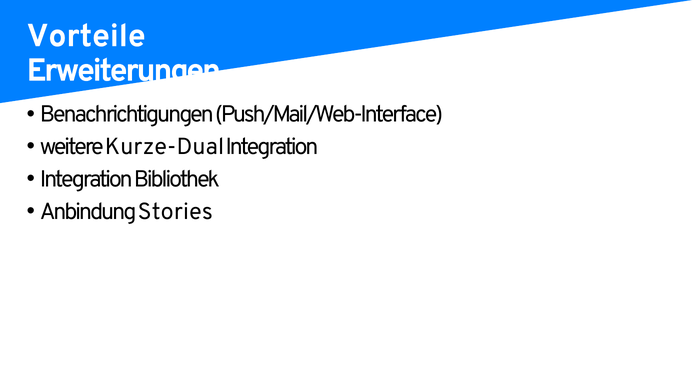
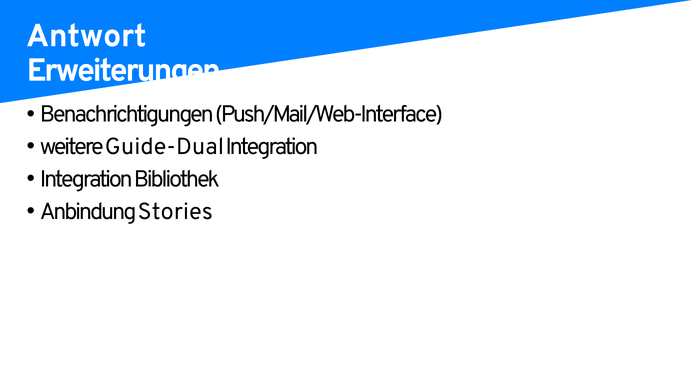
Vorteile: Vorteile -> Antwort
Kurze-Dual: Kurze-Dual -> Guide-Dual
